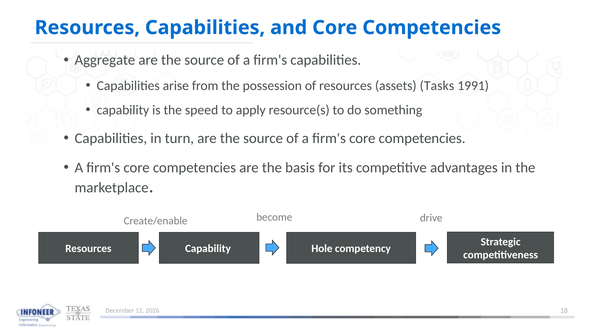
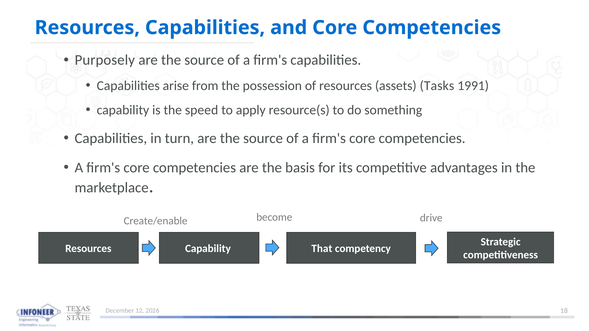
Aggregate: Aggregate -> Purposely
Hole: Hole -> That
